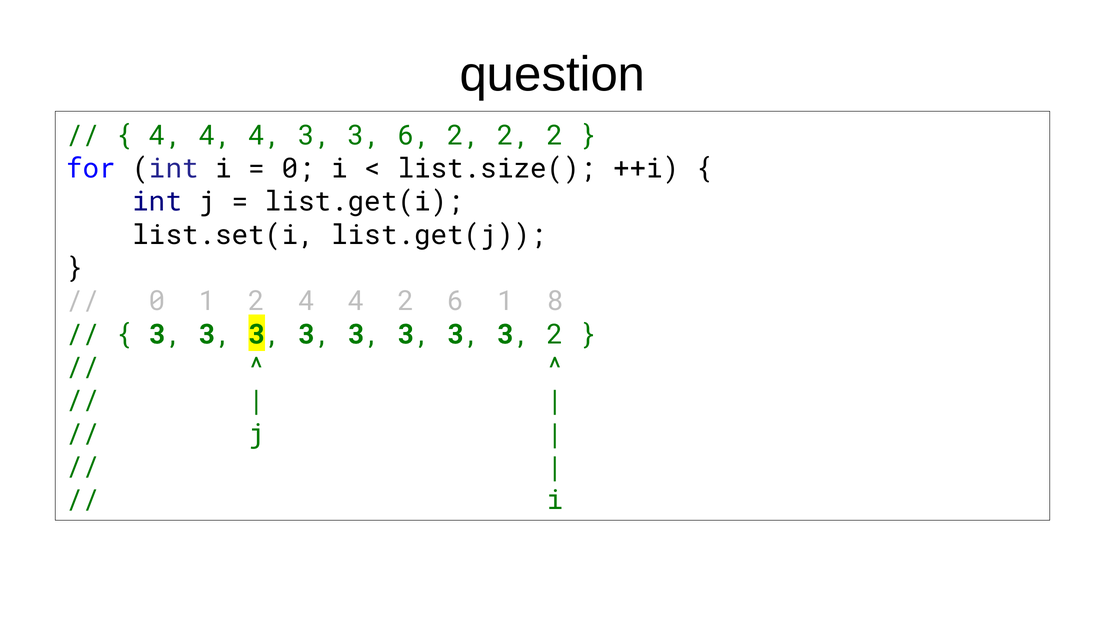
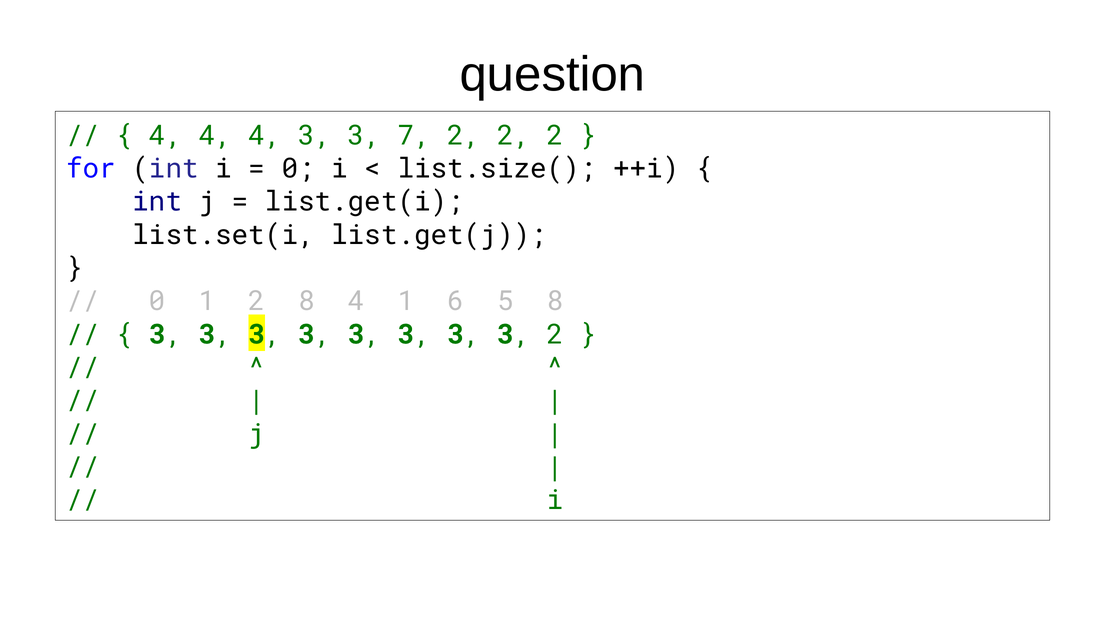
3 6: 6 -> 7
4 at (306, 301): 4 -> 8
4 2: 2 -> 1
6 1: 1 -> 5
